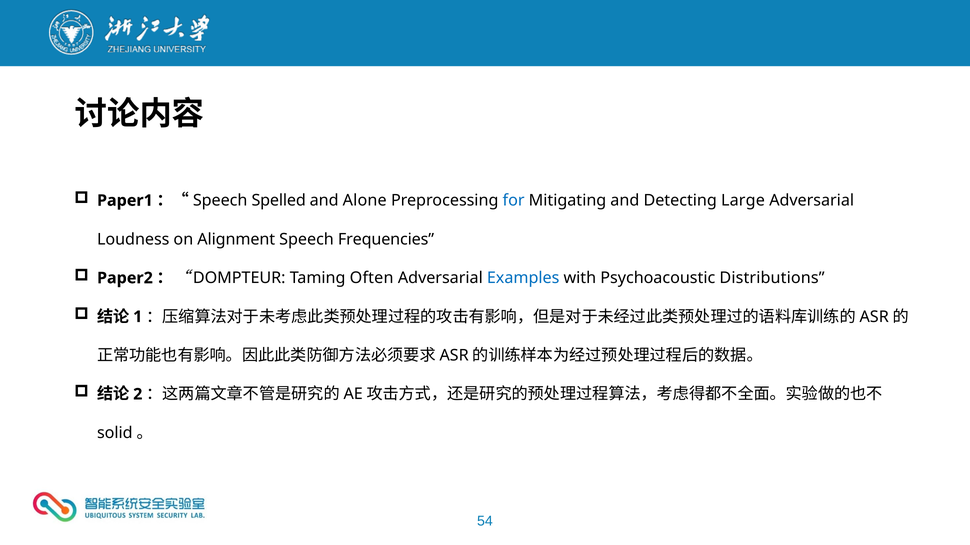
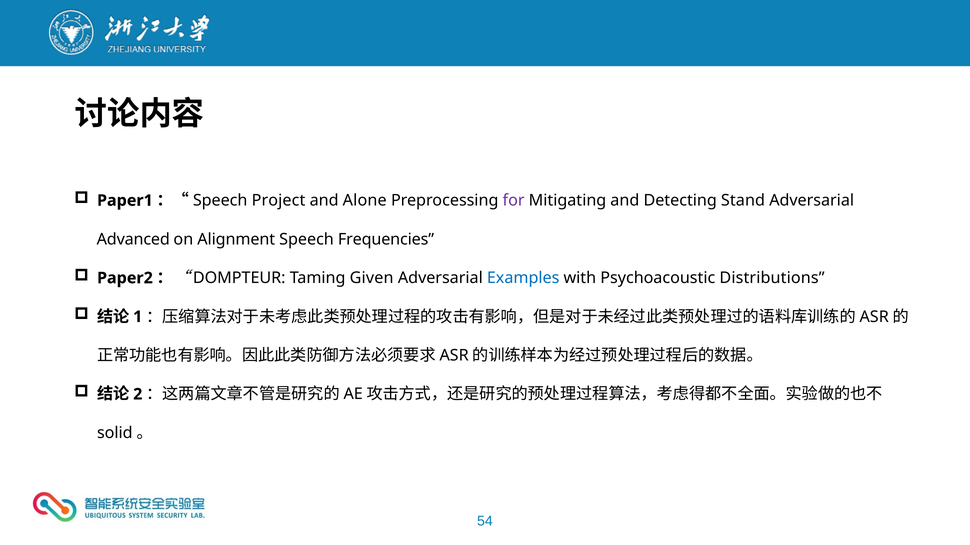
Spelled: Spelled -> Project
for colour: blue -> purple
Large: Large -> Stand
Loudness: Loudness -> Advanced
Often: Often -> Given
